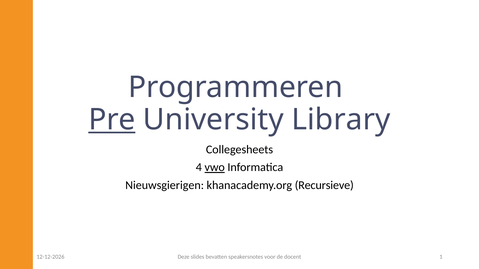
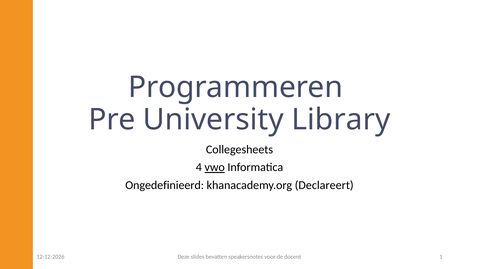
Pre underline: present -> none
Nieuwsgierigen: Nieuwsgierigen -> Ongedefinieerd
Recursieve: Recursieve -> Declareert
